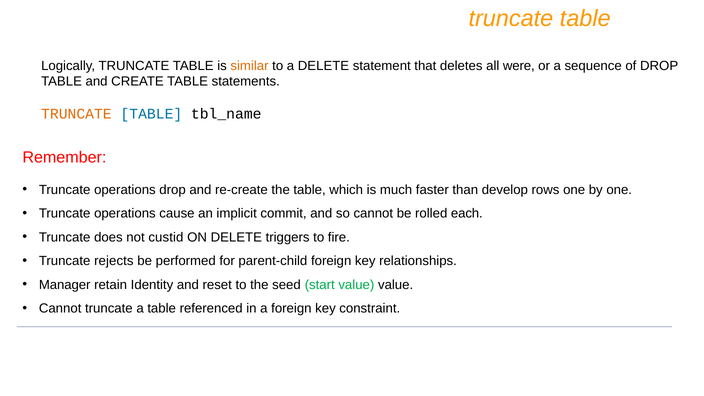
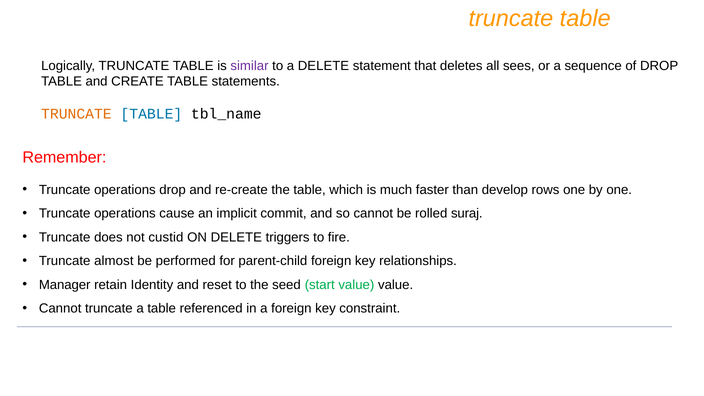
similar colour: orange -> purple
were: were -> sees
each: each -> suraj
rejects: rejects -> almost
